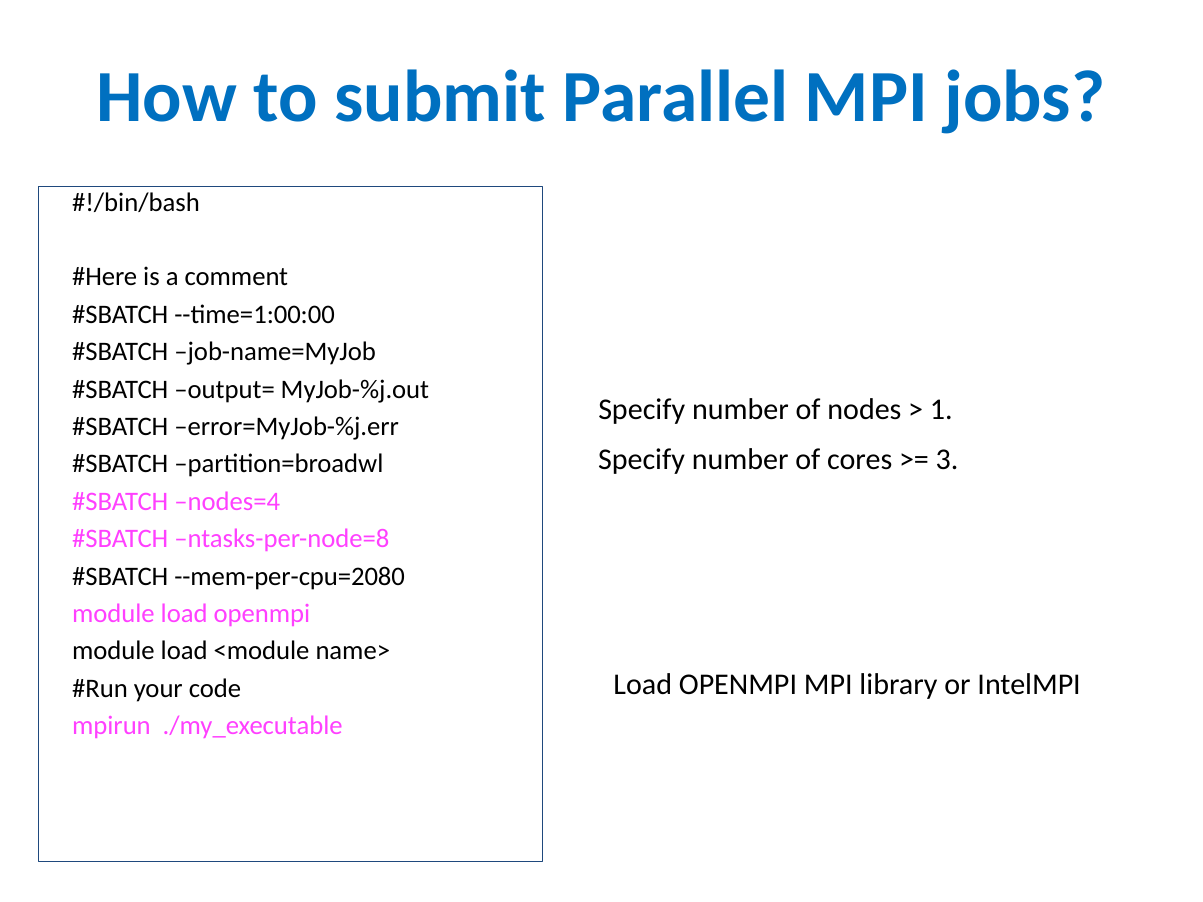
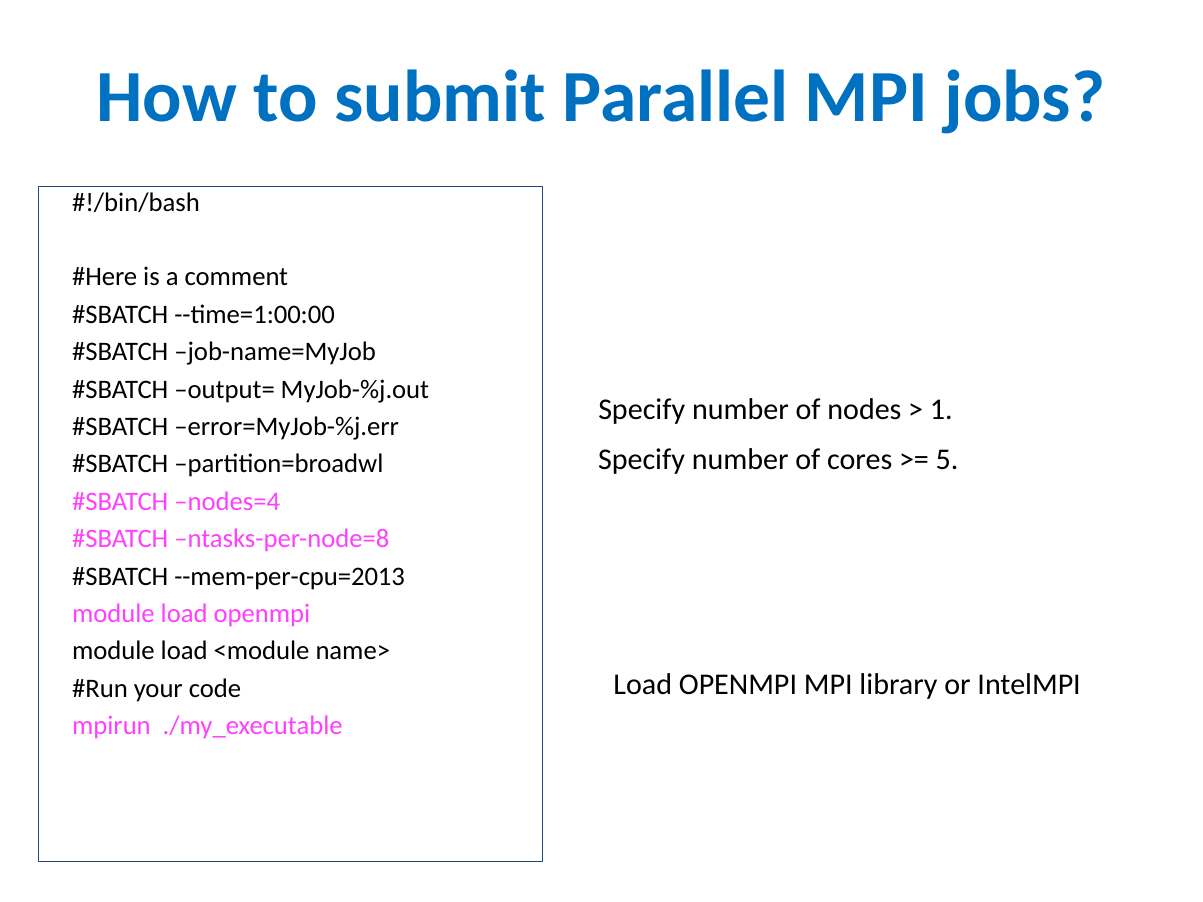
3: 3 -> 5
--mem-per-cpu=2080: --mem-per-cpu=2080 -> --mem-per-cpu=2013
